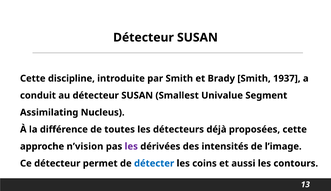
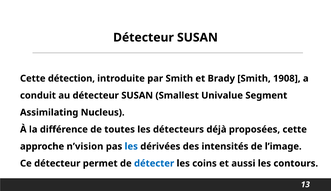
discipline: discipline -> détection
1937: 1937 -> 1908
les at (131, 147) colour: purple -> blue
